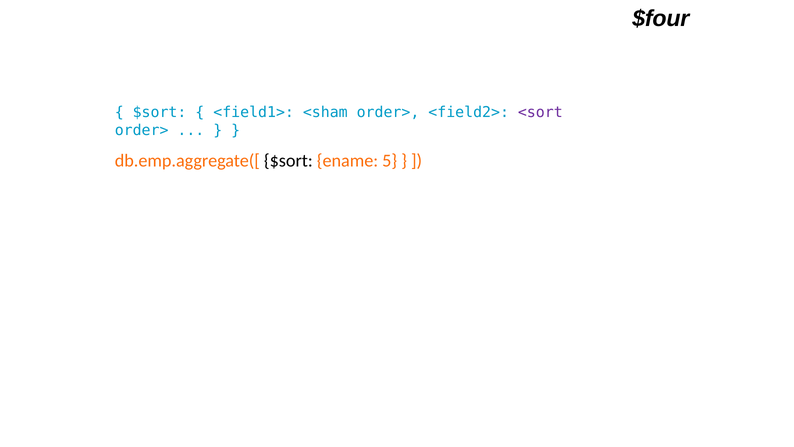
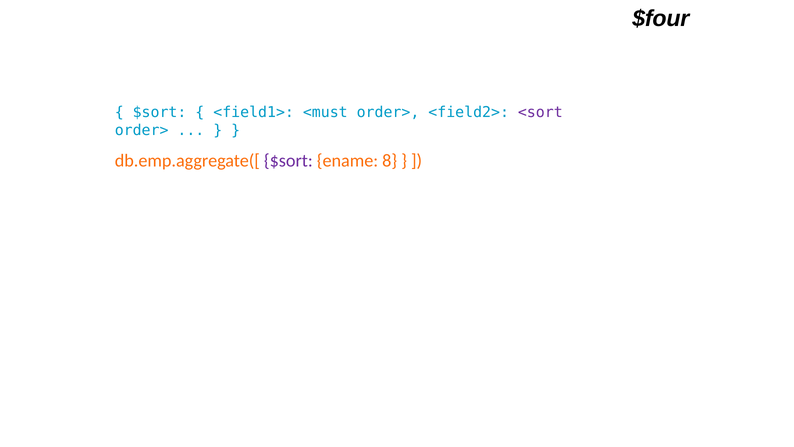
<sham: <sham -> <must
$sort at (288, 160) colour: black -> purple
5: 5 -> 8
